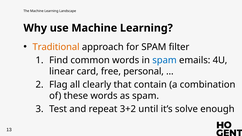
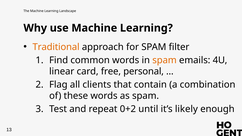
spam at (165, 60) colour: blue -> orange
clearly: clearly -> clients
3+2: 3+2 -> 0+2
solve: solve -> likely
